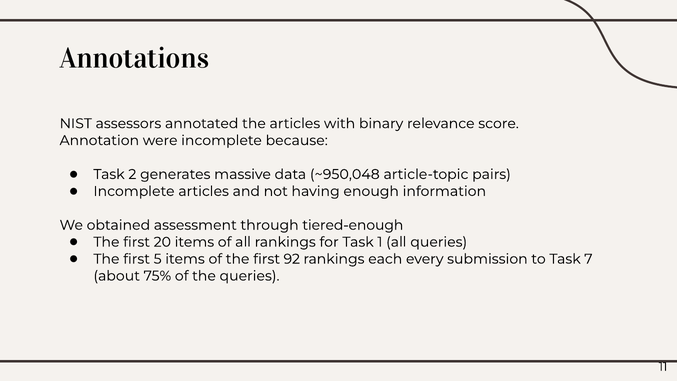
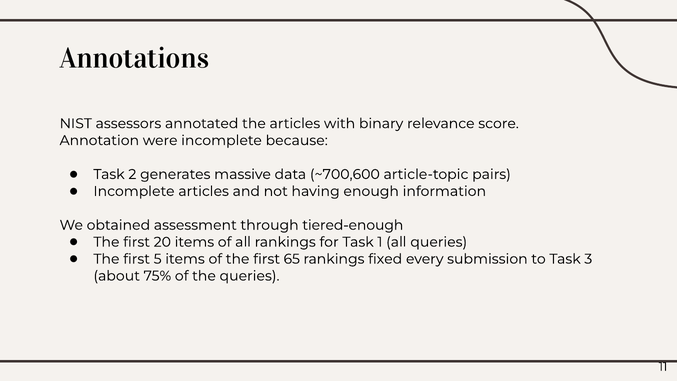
~950,048: ~950,048 -> ~700,600
92: 92 -> 65
each: each -> fixed
7: 7 -> 3
